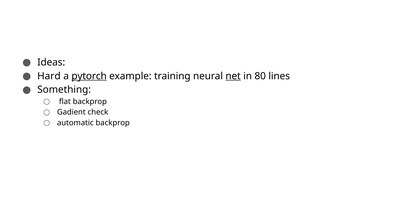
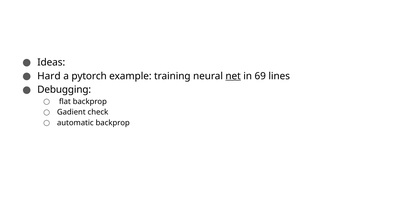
pytorch underline: present -> none
80: 80 -> 69
Something: Something -> Debugging
